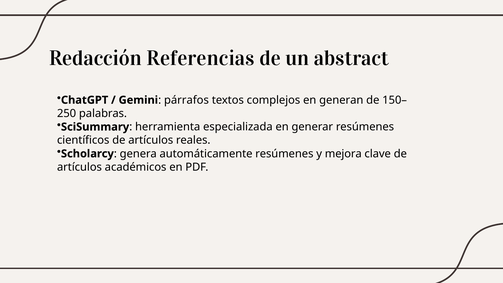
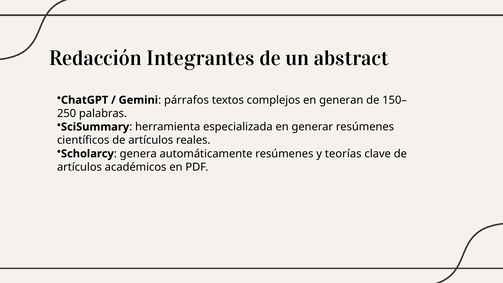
Referencias: Referencias -> Integrantes
mejora: mejora -> teorías
